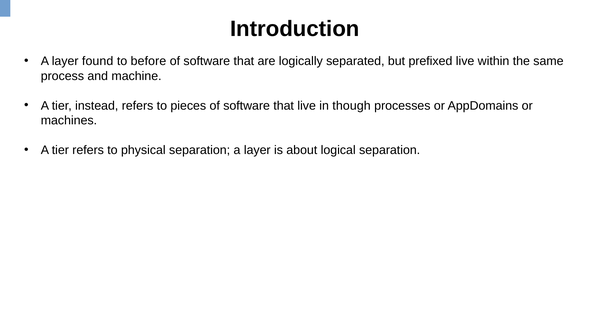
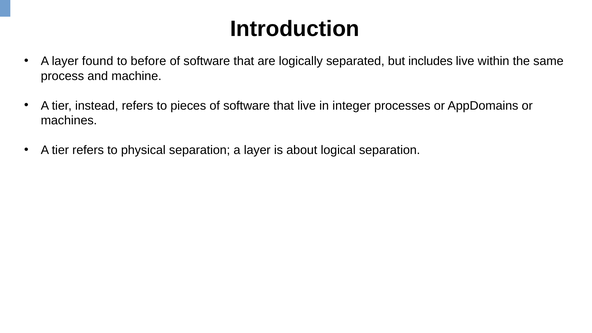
prefixed: prefixed -> includes
though: though -> integer
